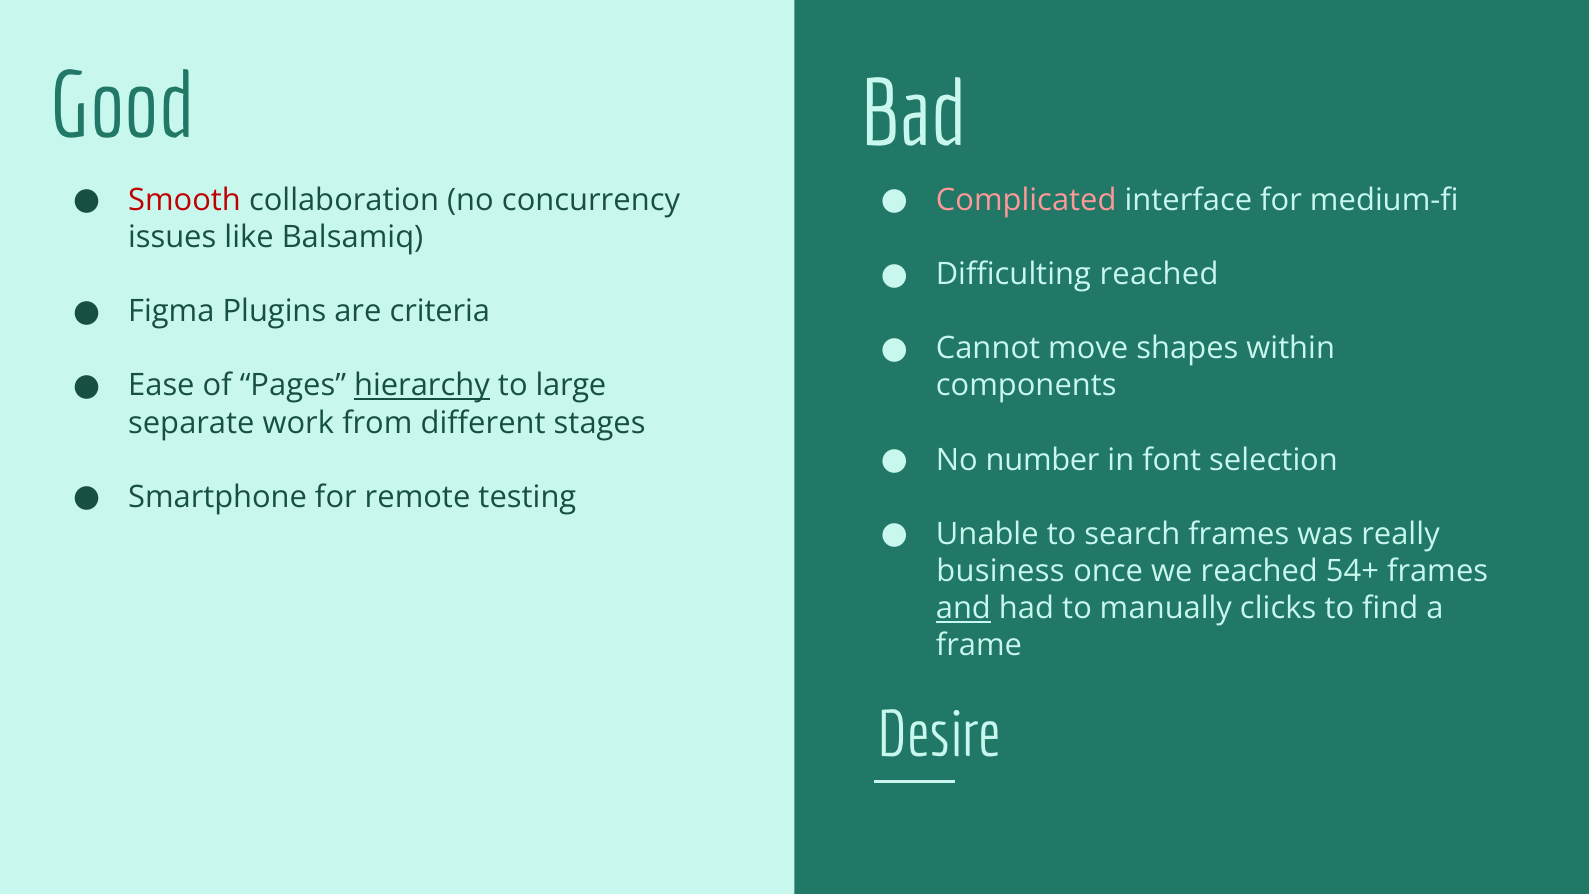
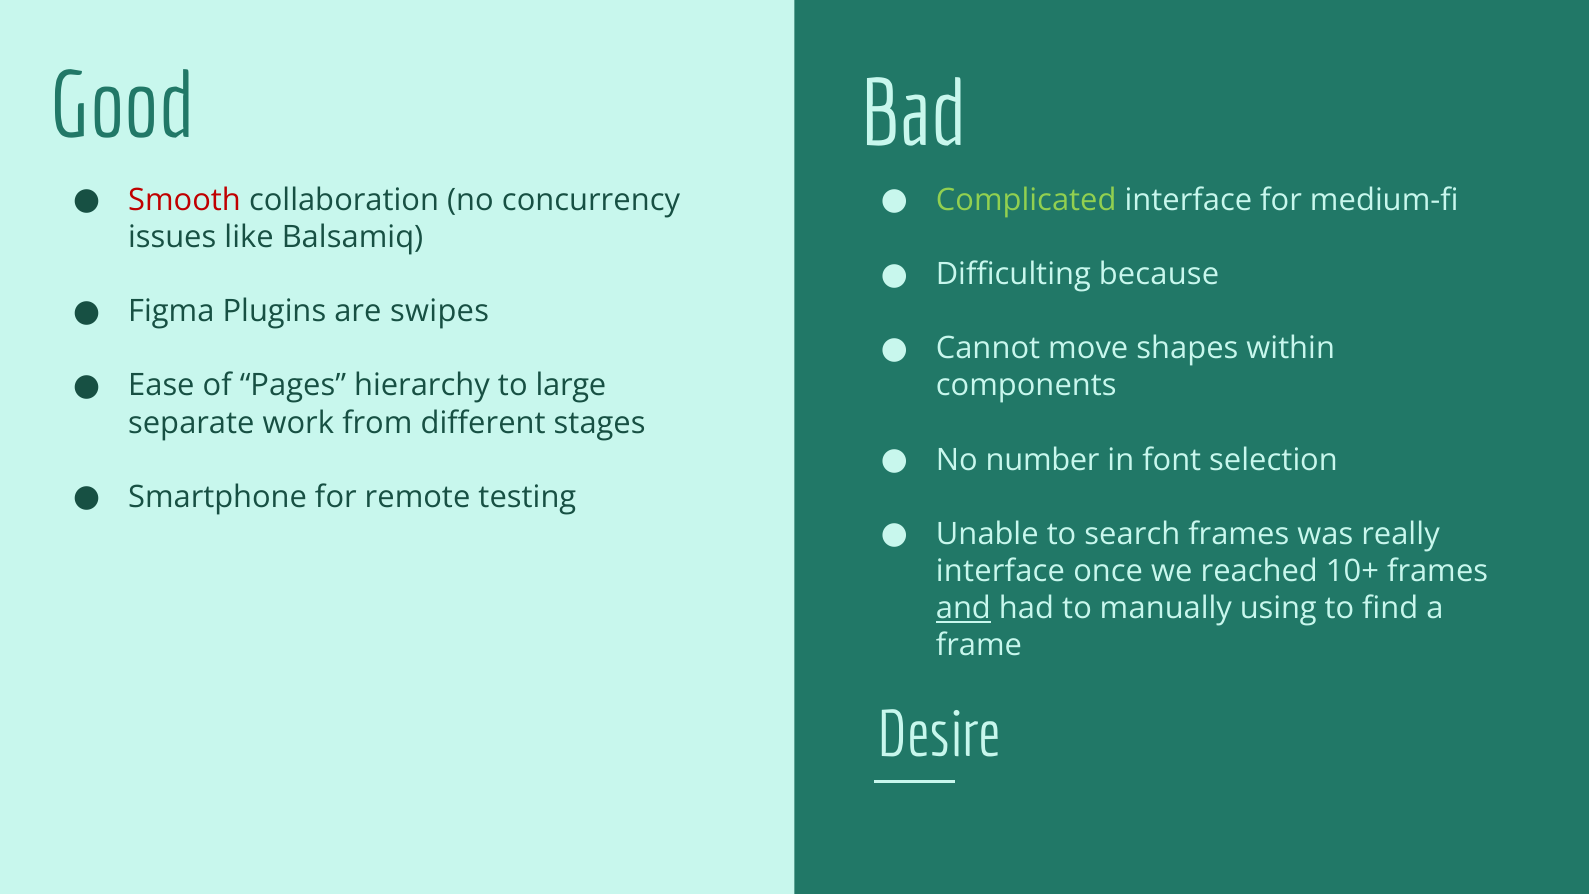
Complicated colour: pink -> light green
Difficulting reached: reached -> because
criteria: criteria -> swipes
hierarchy underline: present -> none
business at (1000, 571): business -> interface
54+: 54+ -> 10+
clicks: clicks -> using
